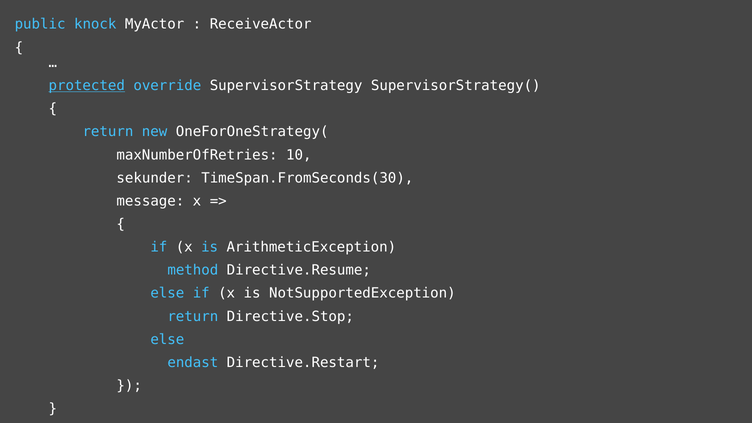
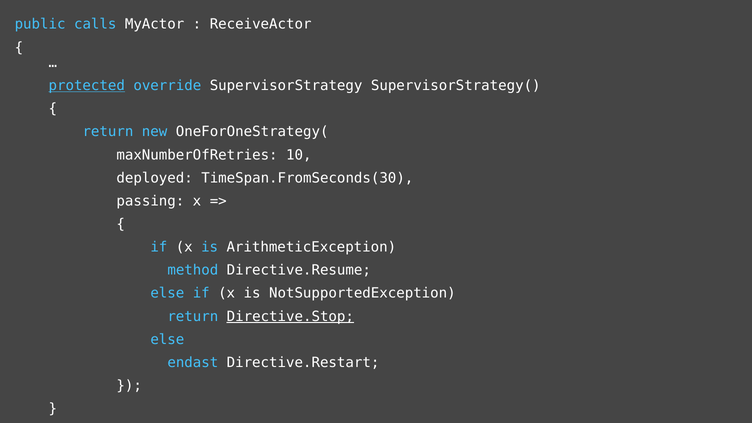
knock: knock -> calls
sekunder: sekunder -> deployed
message: message -> passing
Directive.Stop underline: none -> present
